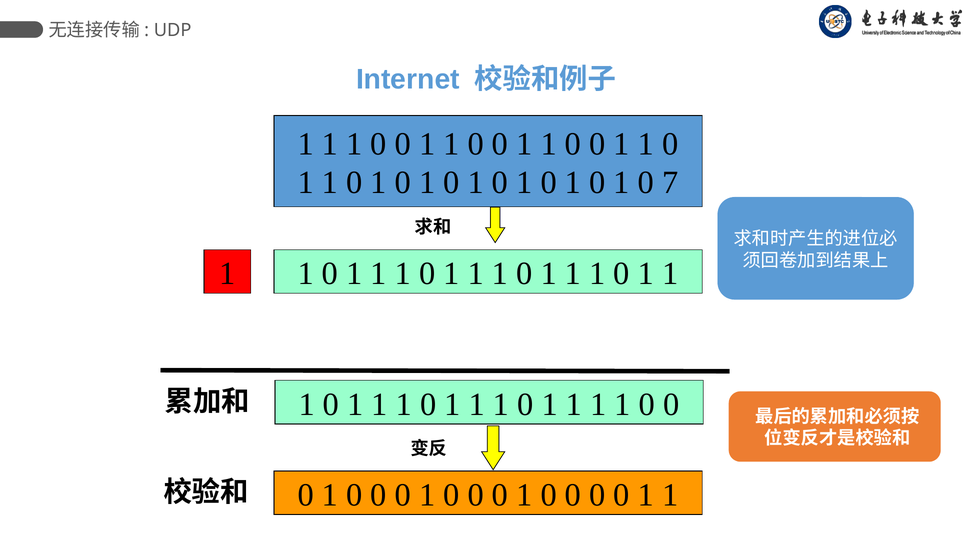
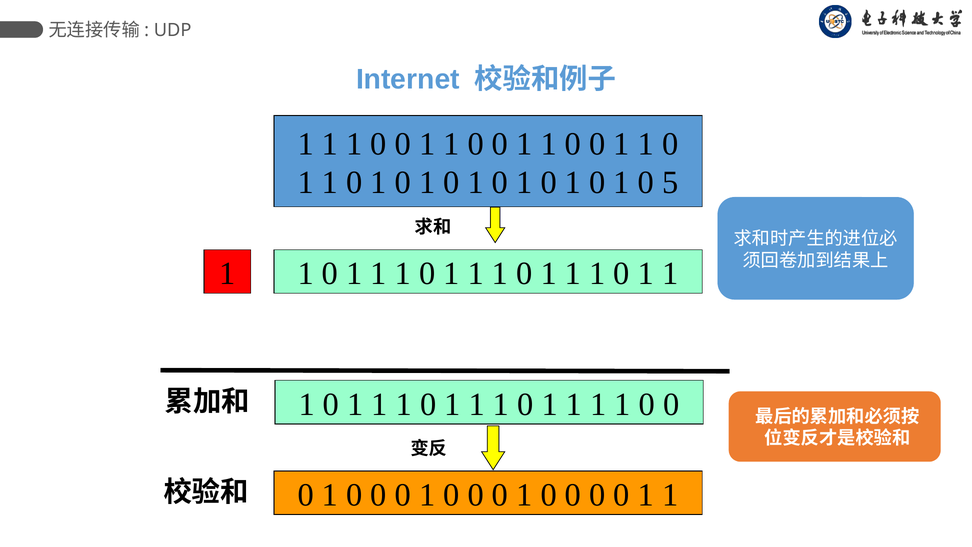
7: 7 -> 5
